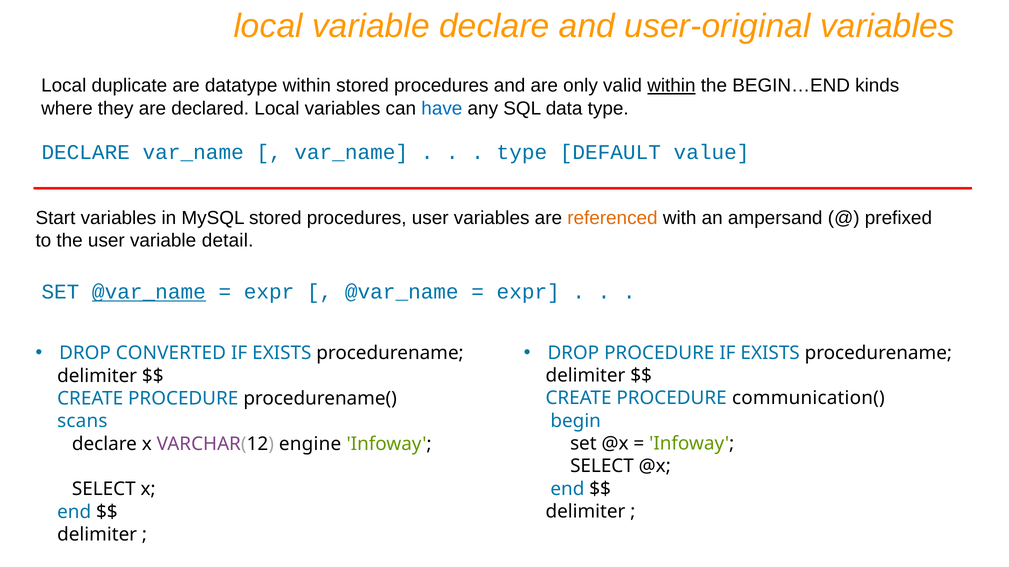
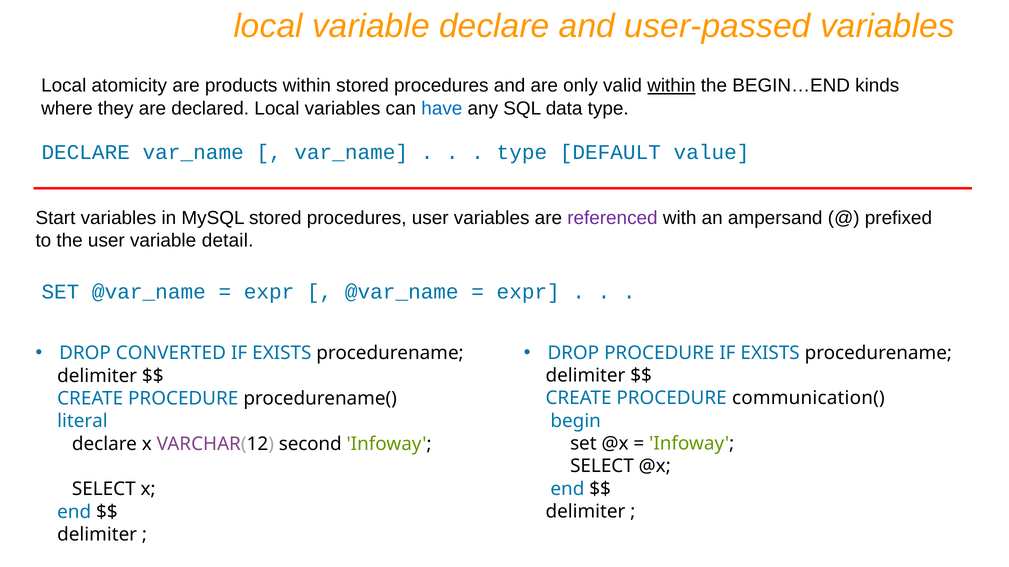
user-original: user-original -> user-passed
duplicate: duplicate -> atomicity
datatype: datatype -> products
referenced colour: orange -> purple
@var_name at (149, 292) underline: present -> none
scans: scans -> literal
engine: engine -> second
